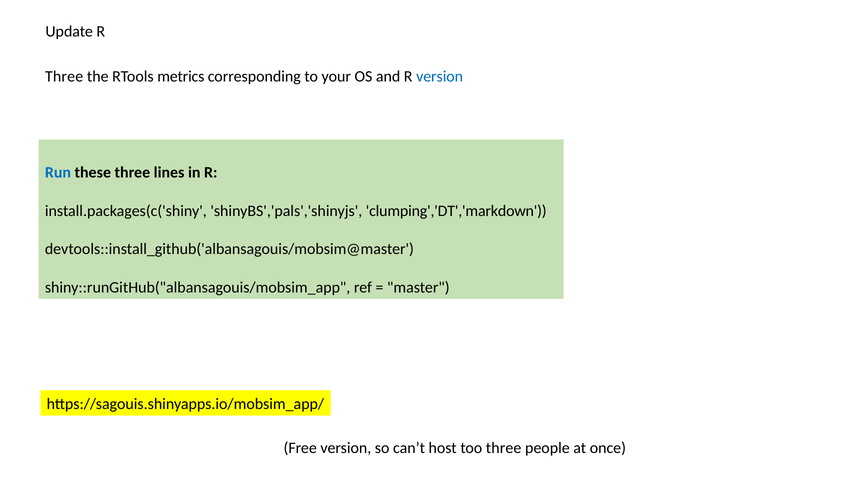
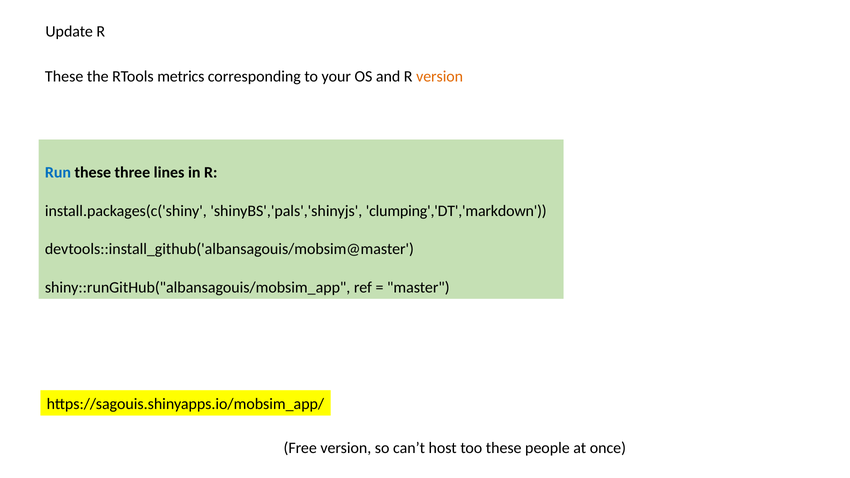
Three at (64, 76): Three -> These
version at (440, 76) colour: blue -> orange
too three: three -> these
